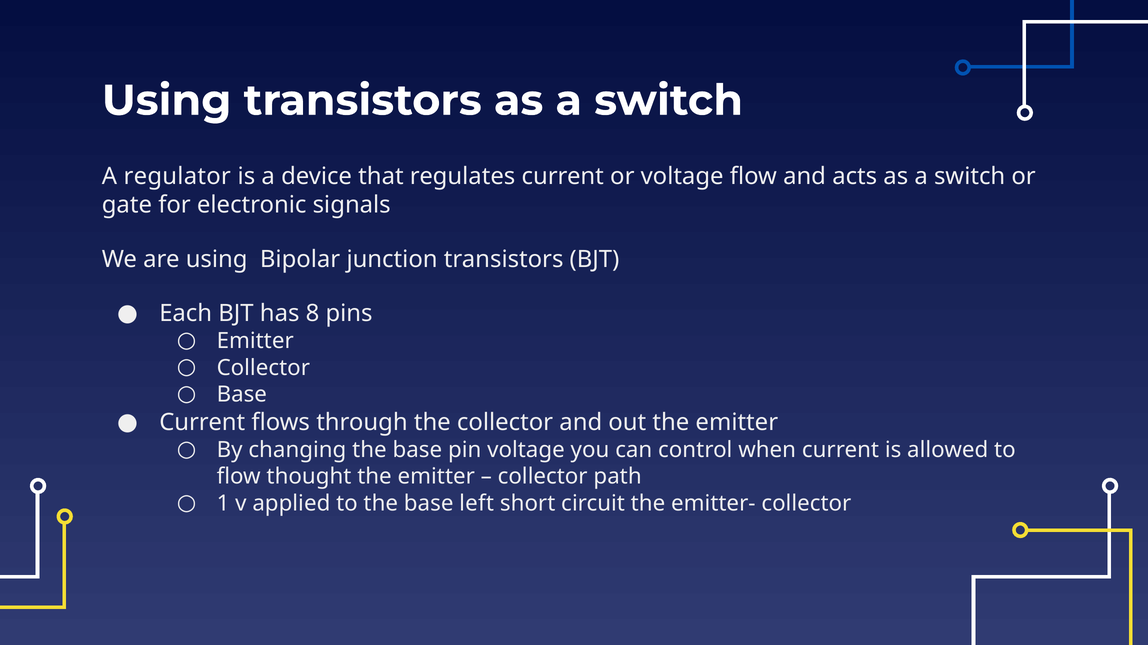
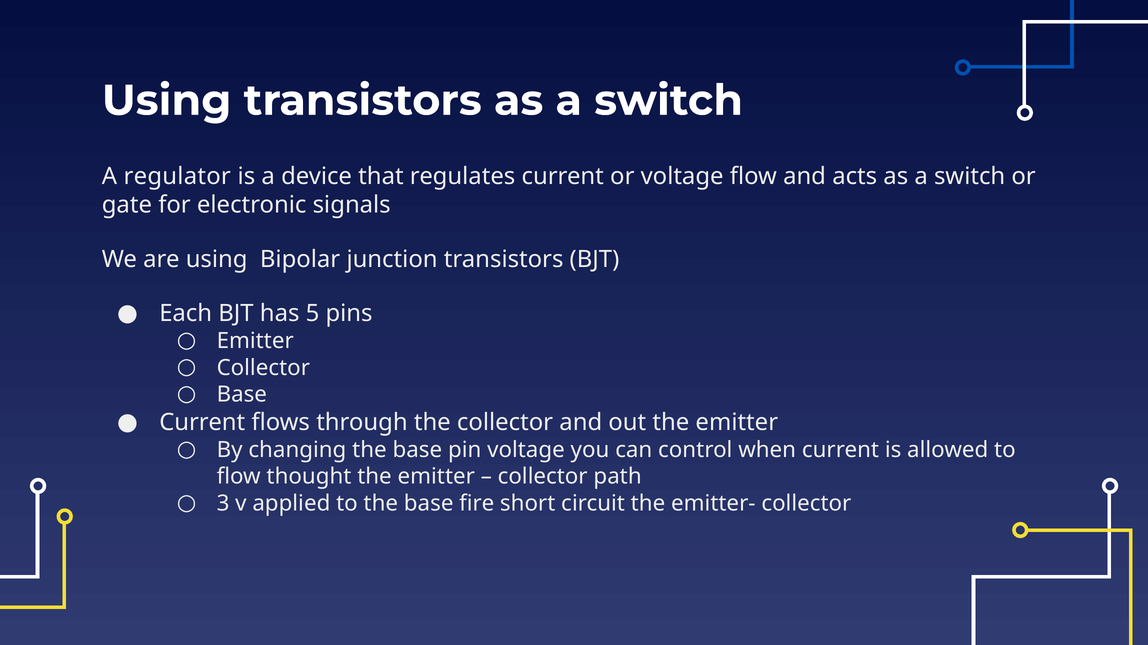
8: 8 -> 5
1: 1 -> 3
left: left -> fire
